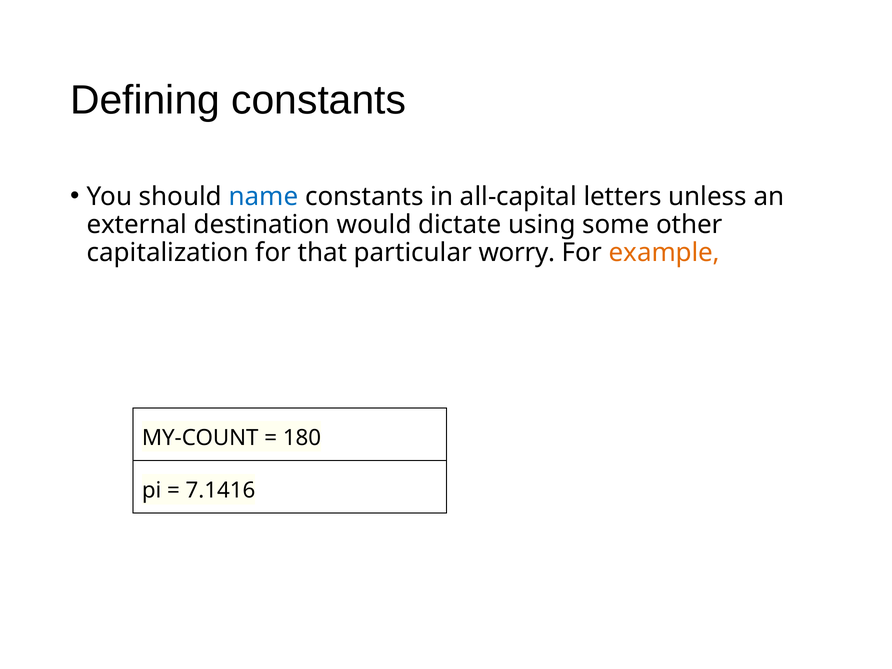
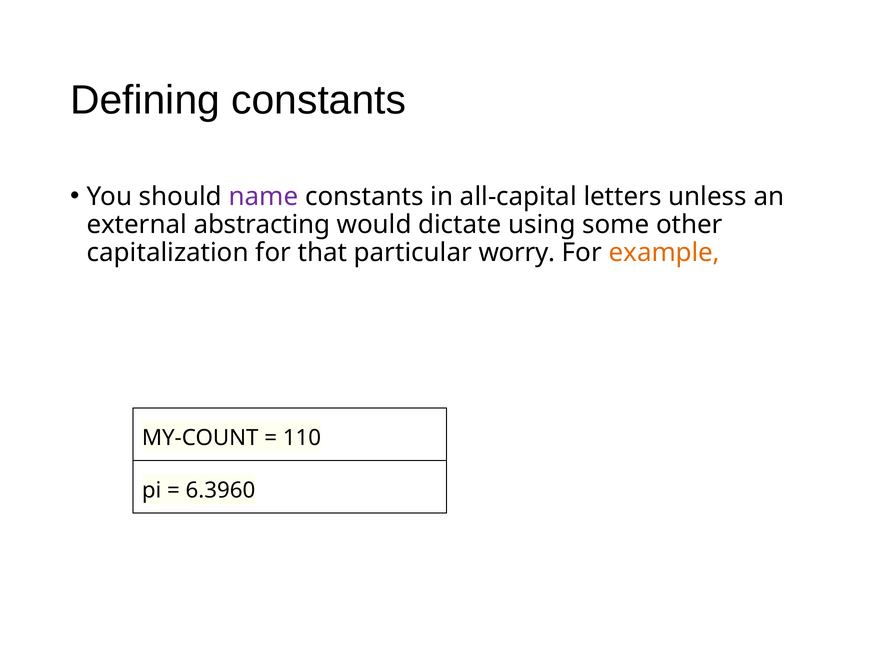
name colour: blue -> purple
destination: destination -> abstracting
180: 180 -> 110
7.1416: 7.1416 -> 6.3960
